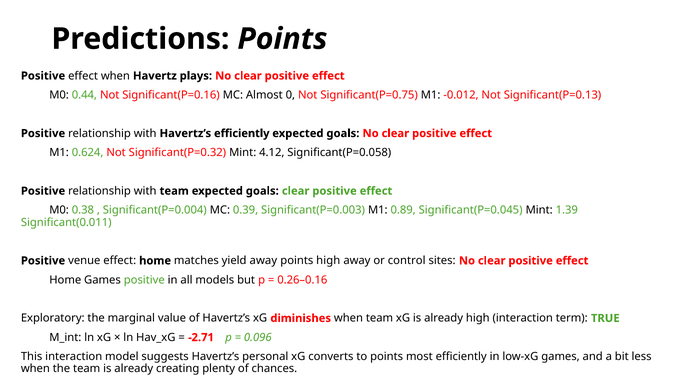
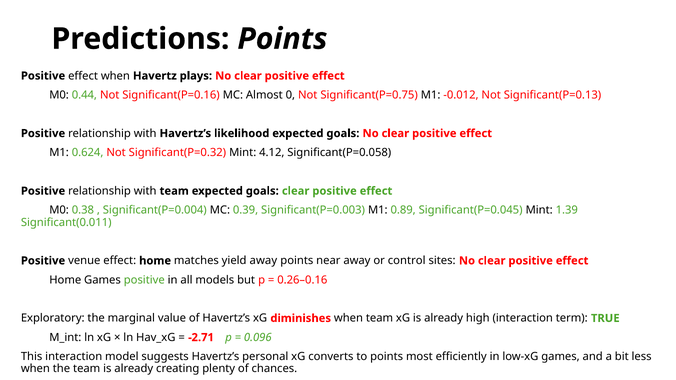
Havertz’s efficiently: efficiently -> likelihood
points high: high -> near
